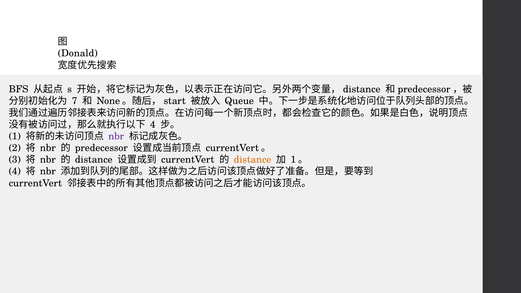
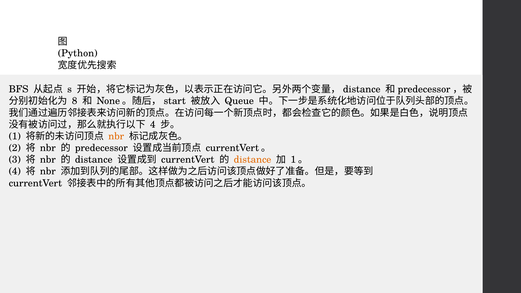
Donald: Donald -> Python
7: 7 -> 8
nbr at (116, 136) colour: purple -> orange
